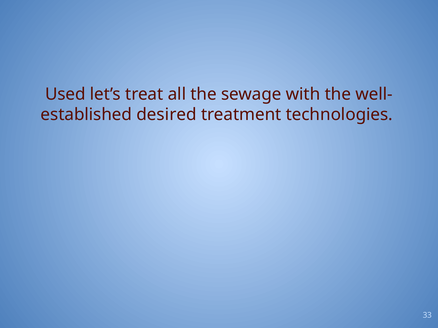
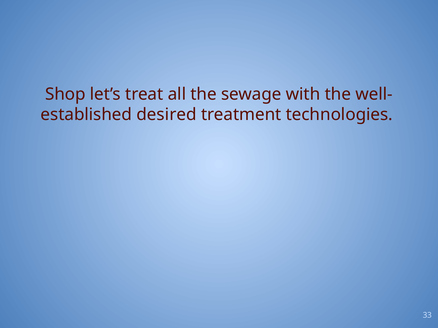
Used: Used -> Shop
